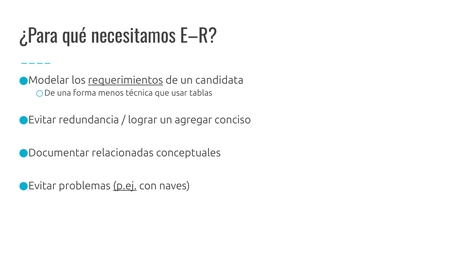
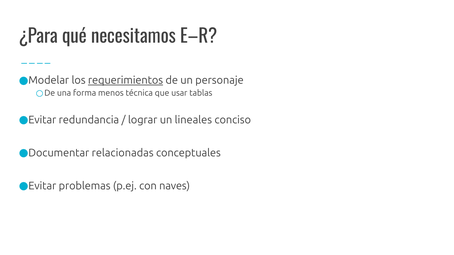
candidata: candidata -> personaje
agregar: agregar -> lineales
p.ej underline: present -> none
